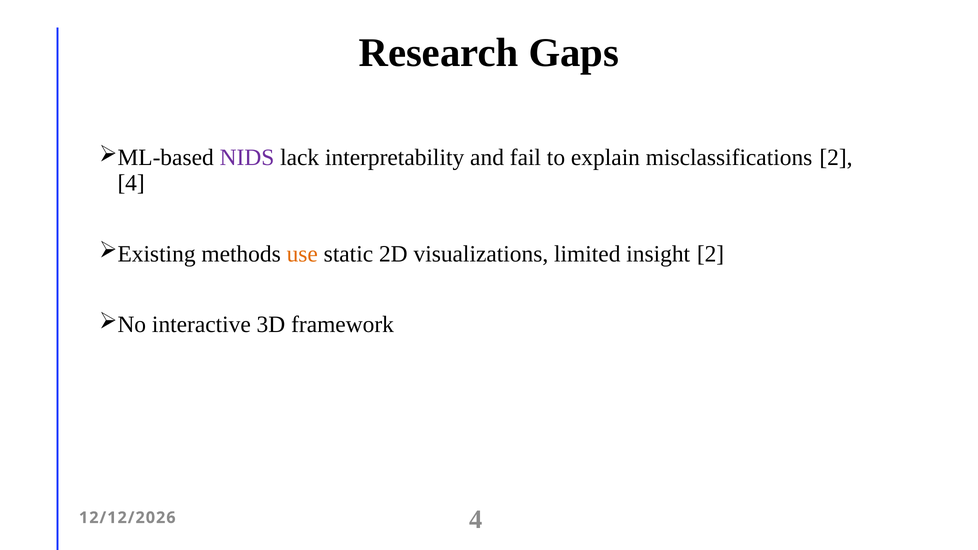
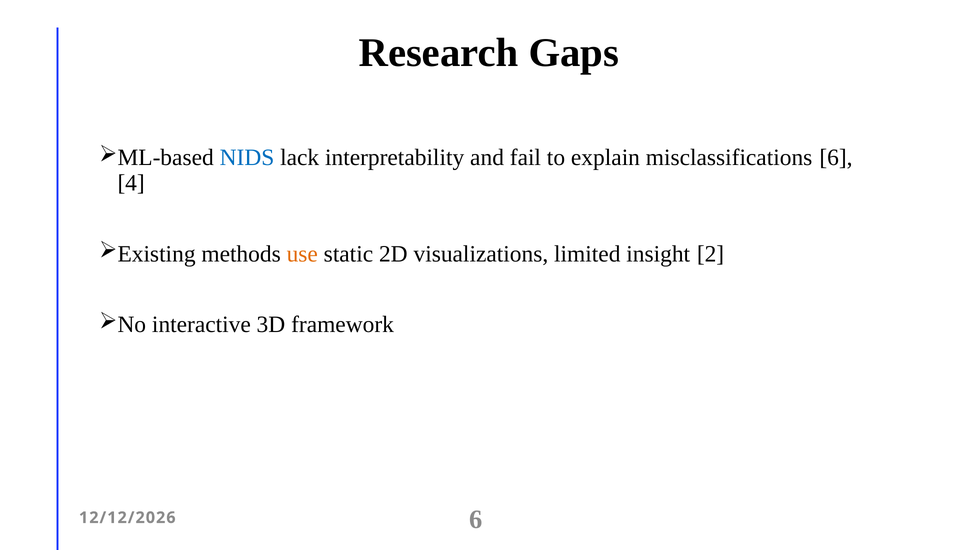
NIDS colour: purple -> blue
misclassifications 2: 2 -> 6
4 at (476, 520): 4 -> 6
